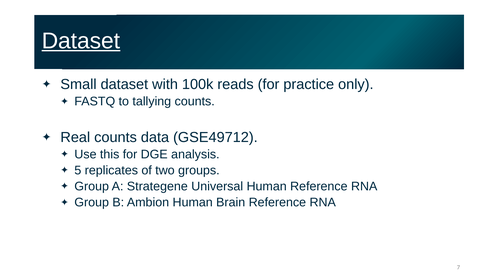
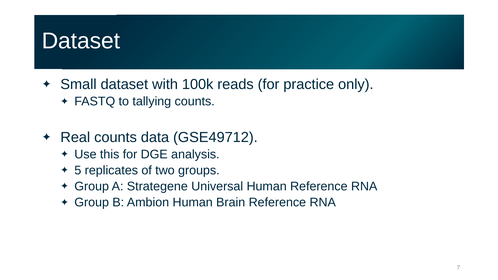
Dataset at (81, 41) underline: present -> none
